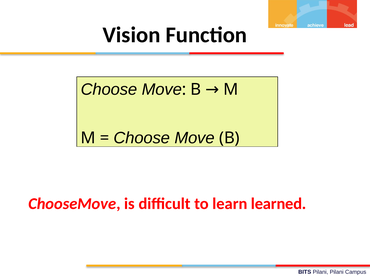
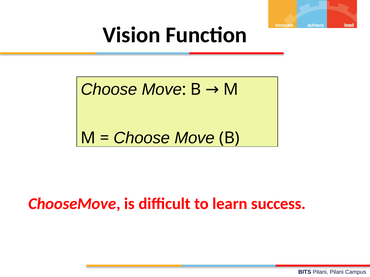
learned: learned -> success
